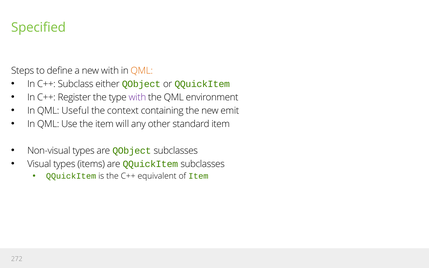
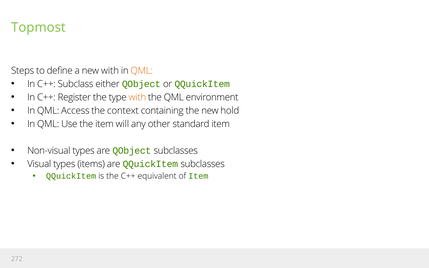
Specified: Specified -> Topmost
with at (137, 97) colour: purple -> orange
Useful: Useful -> Access
emit: emit -> hold
